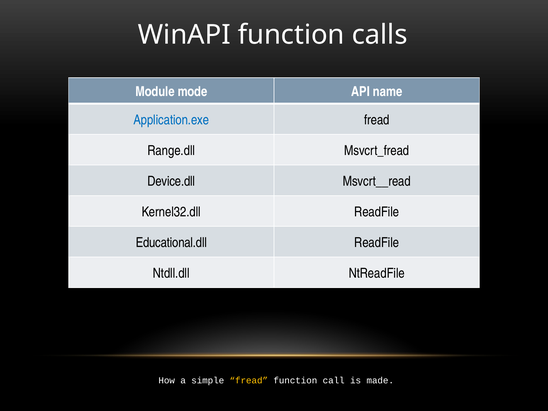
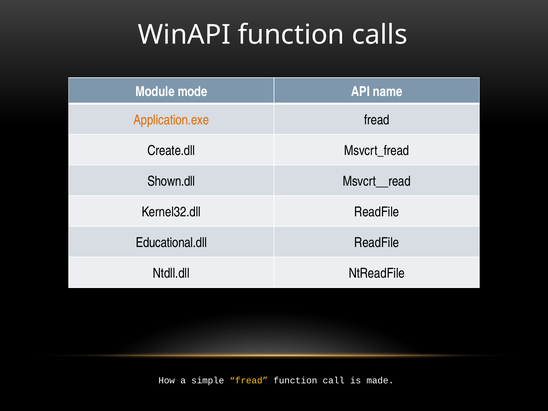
Application.exe colour: blue -> orange
Range.dll: Range.dll -> Create.dll
Device.dll: Device.dll -> Shown.dll
